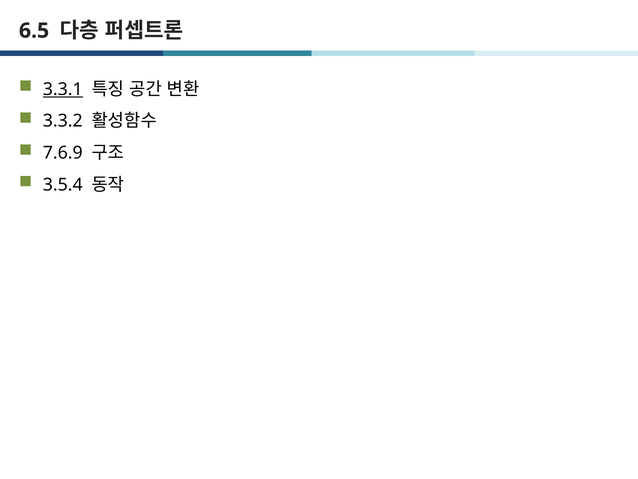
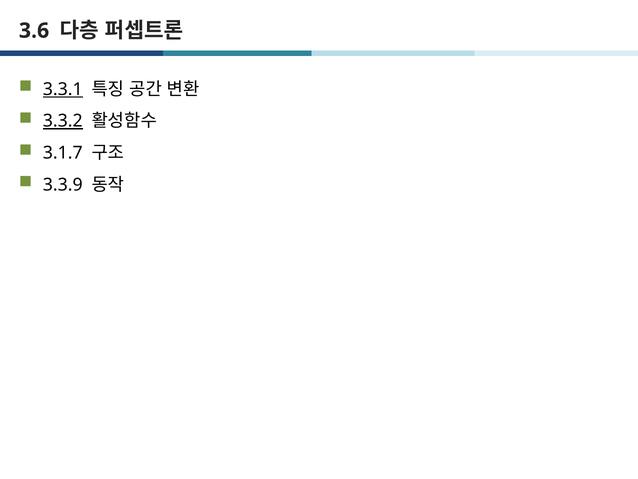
6.5: 6.5 -> 3.6
3.3.2 underline: none -> present
7.6.9: 7.6.9 -> 3.1.7
3.5.4: 3.5.4 -> 3.3.9
